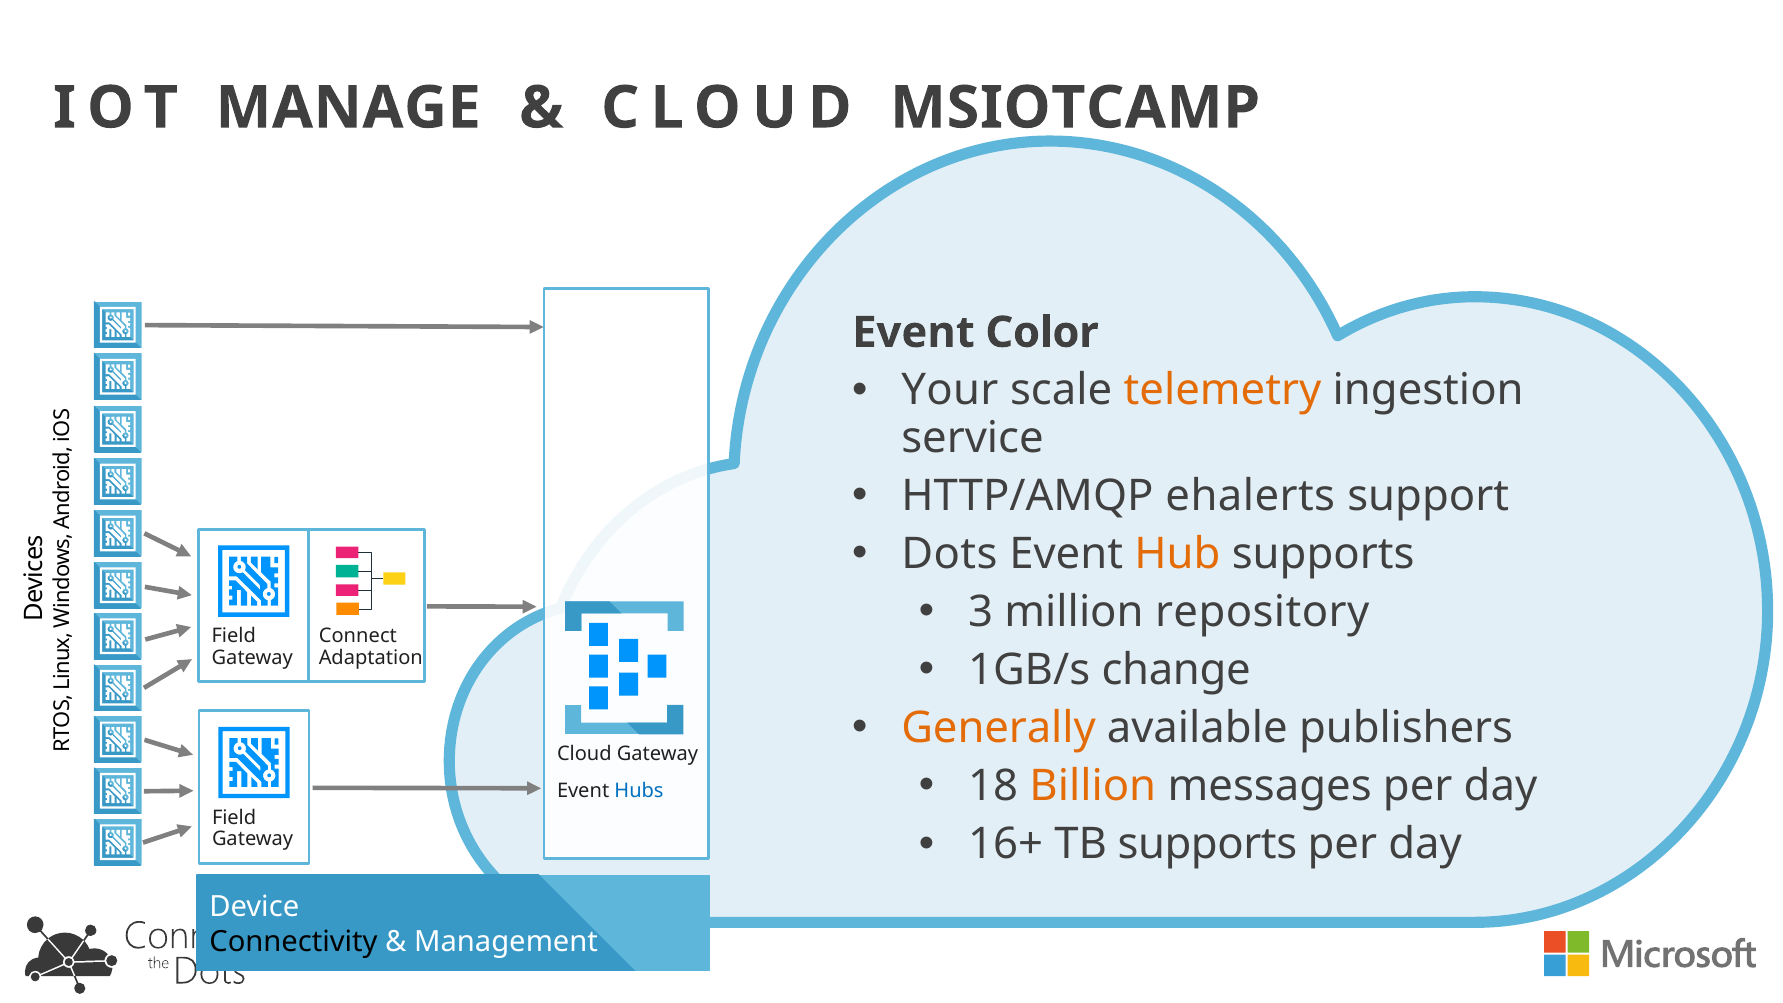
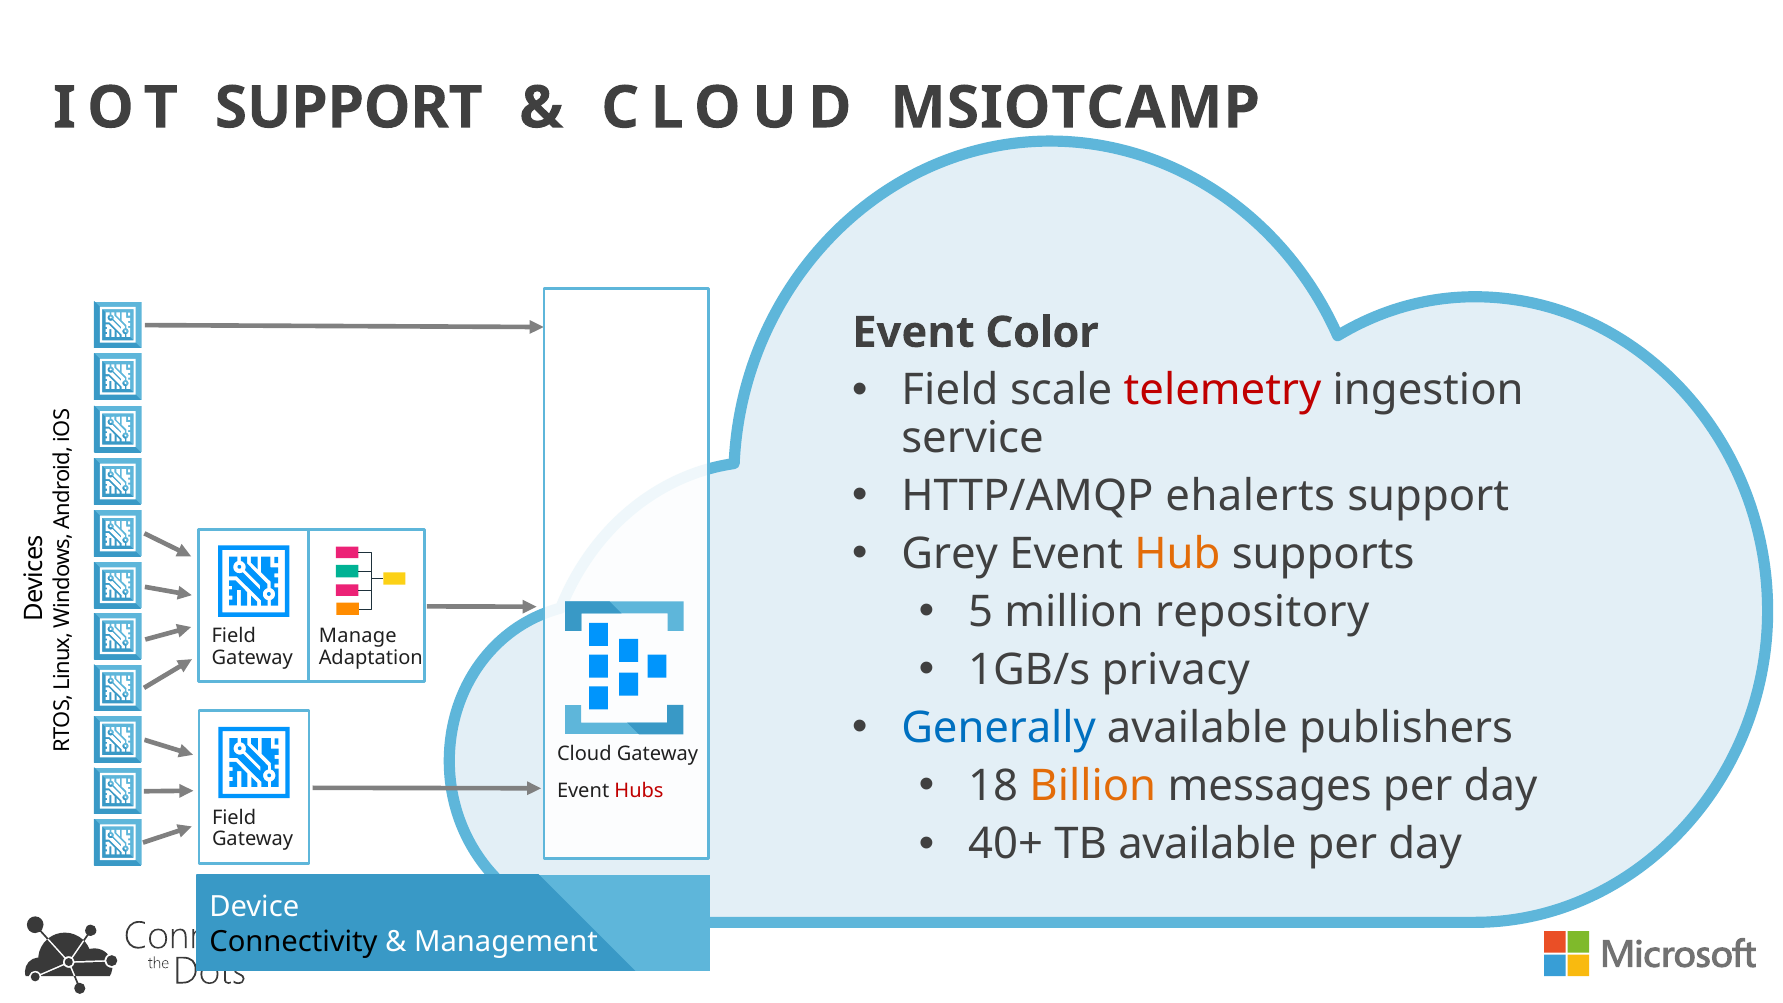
IOT MANAGE: MANAGE -> SUPPORT
Your at (950, 391): Your -> Field
telemetry colour: orange -> red
Dots: Dots -> Grey
3: 3 -> 5
Connect: Connect -> Manage
change: change -> privacy
Generally colour: orange -> blue
Hubs colour: blue -> red
16+: 16+ -> 40+
TB supports: supports -> available
